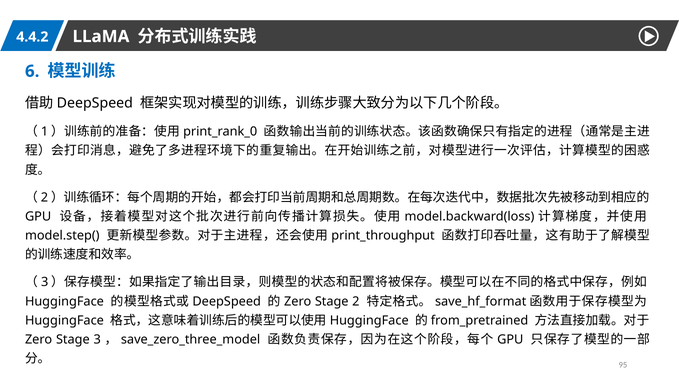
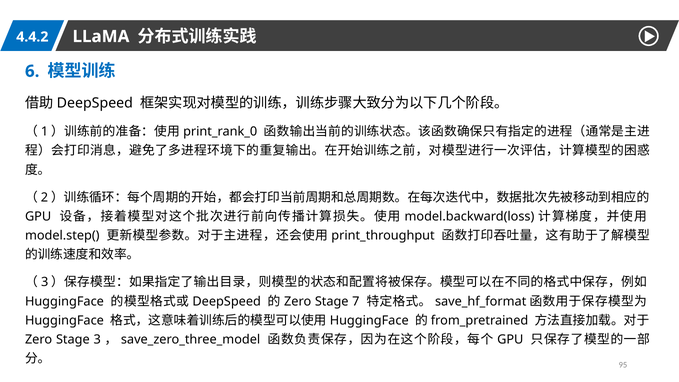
2: 2 -> 7
